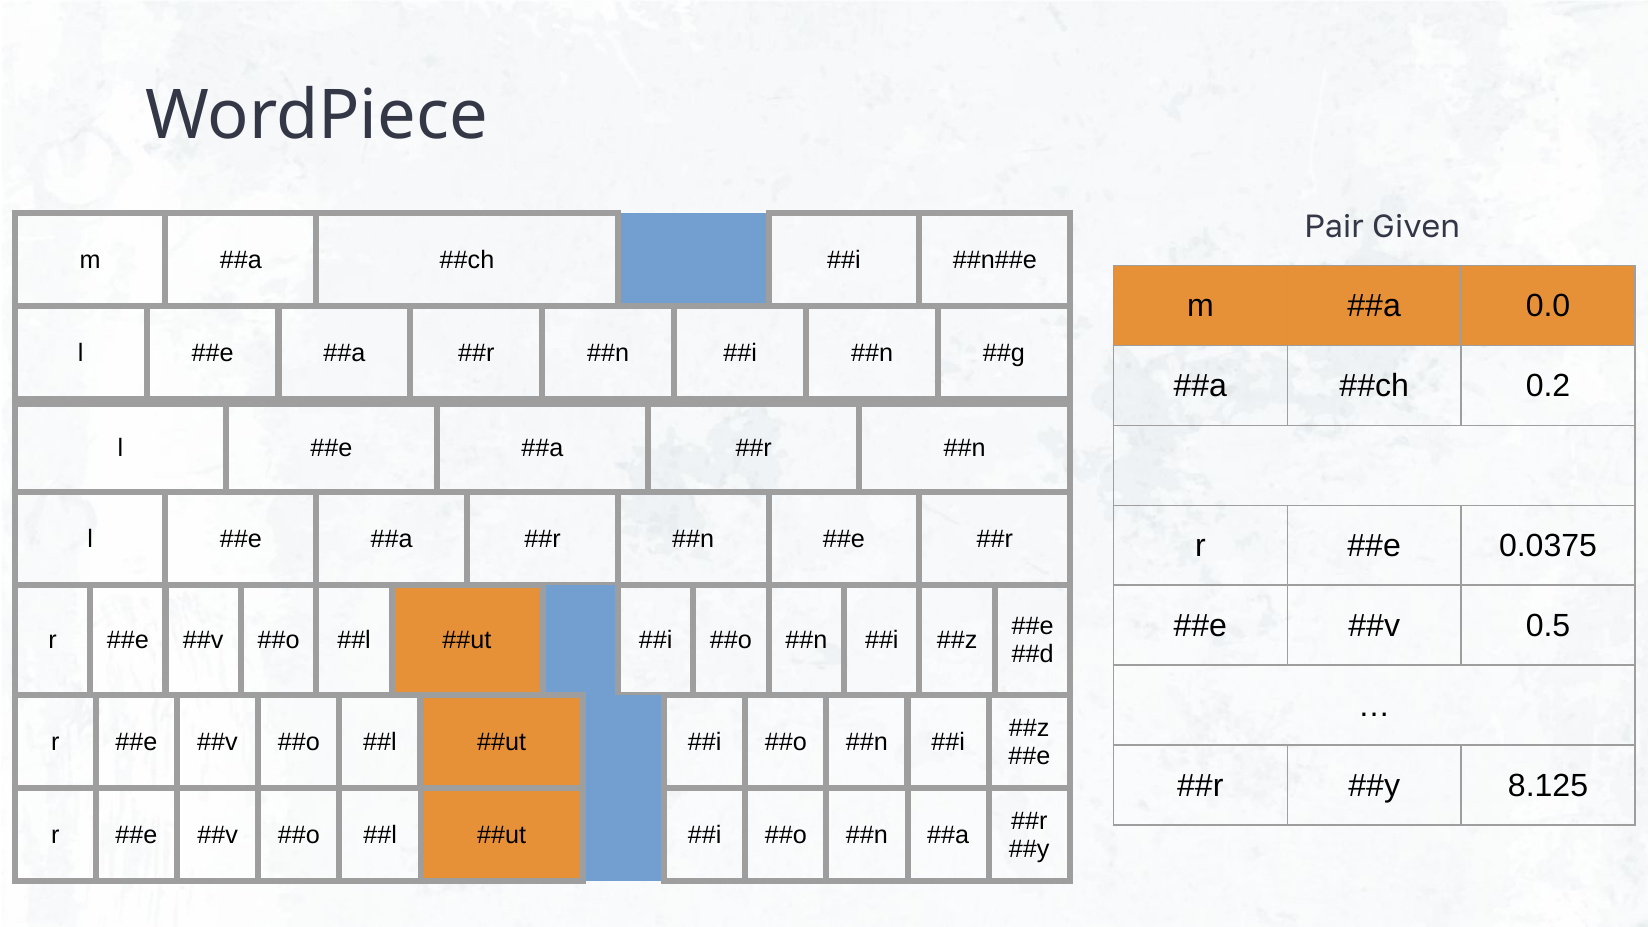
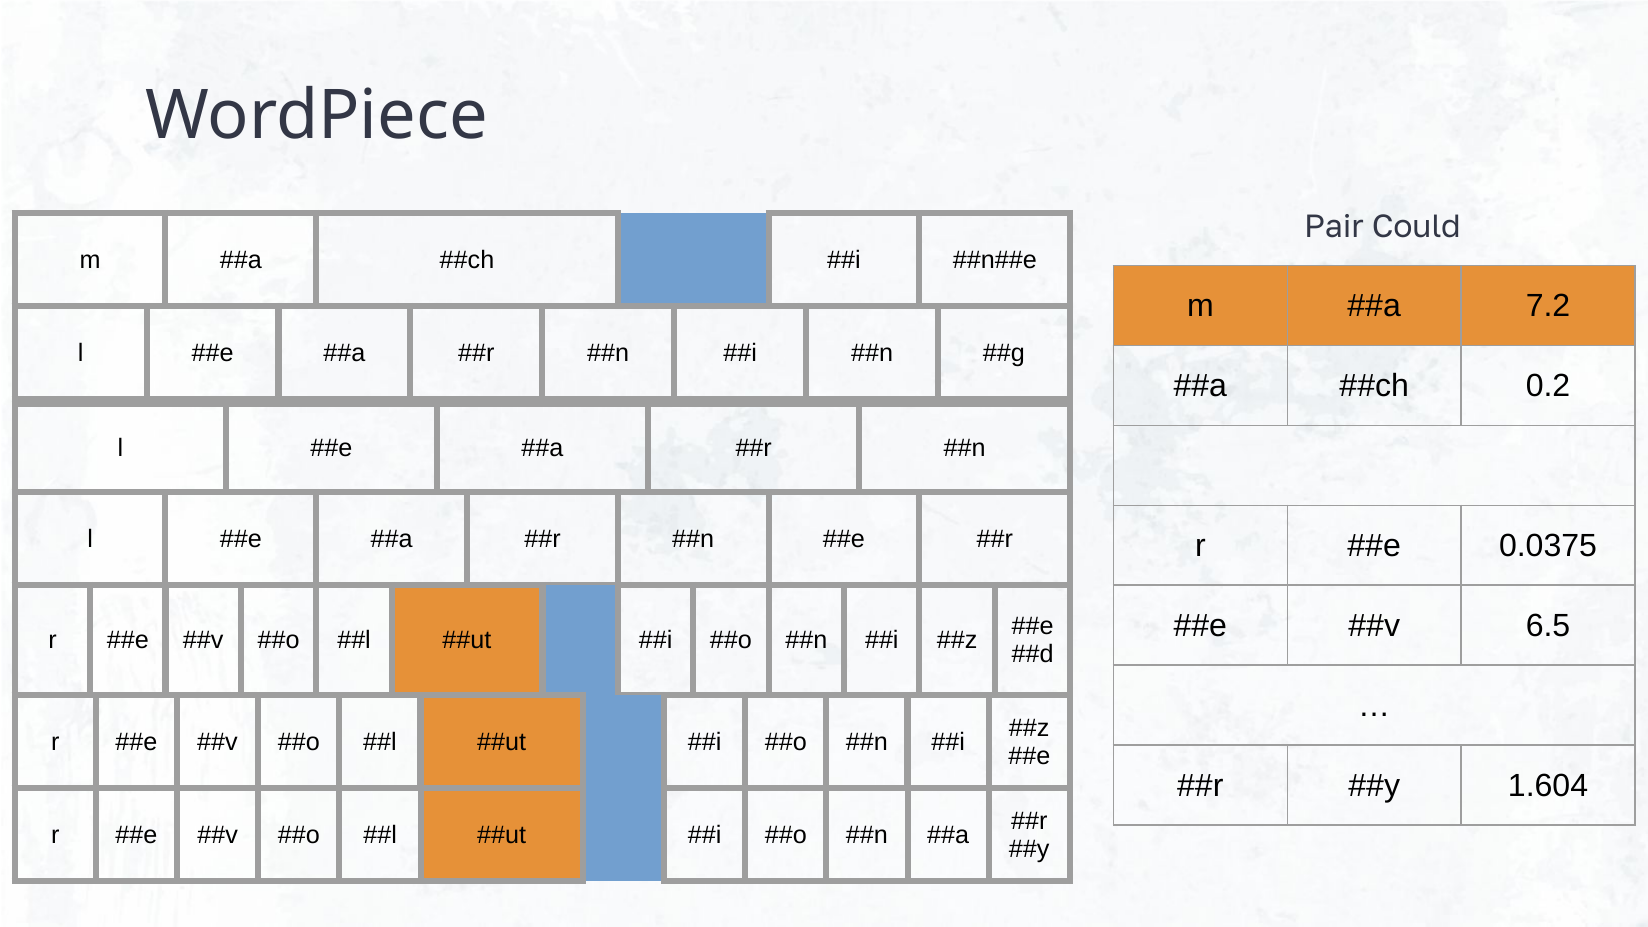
Given: Given -> Could
0.0: 0.0 -> 7.2
0.5: 0.5 -> 6.5
8.125: 8.125 -> 1.604
